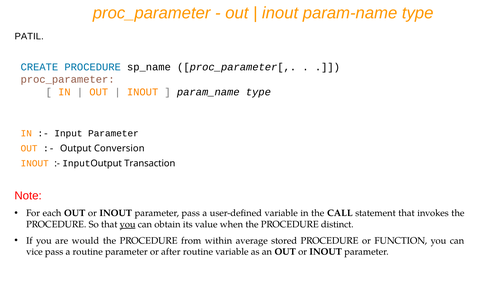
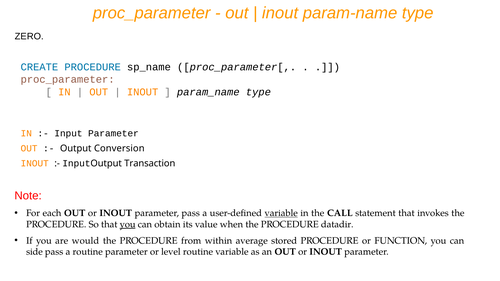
PATIL: PATIL -> ZERO
variable at (281, 213) underline: none -> present
distinct: distinct -> datadir
vice: vice -> side
after: after -> level
